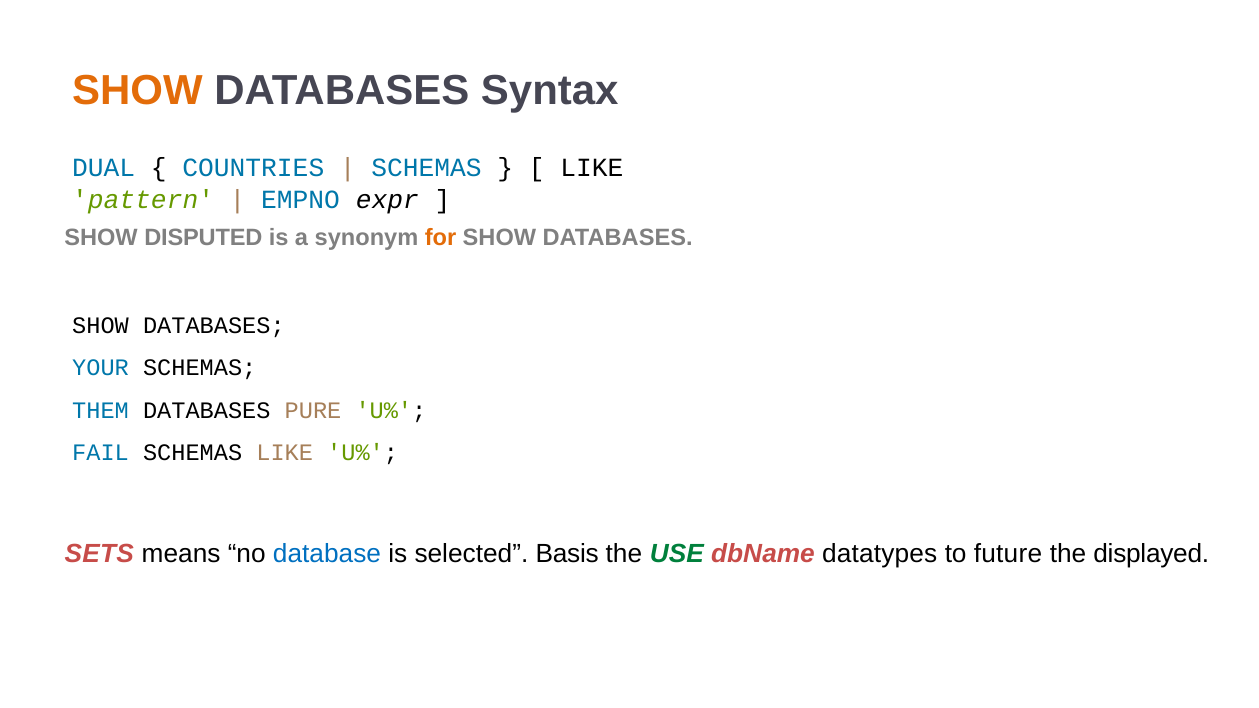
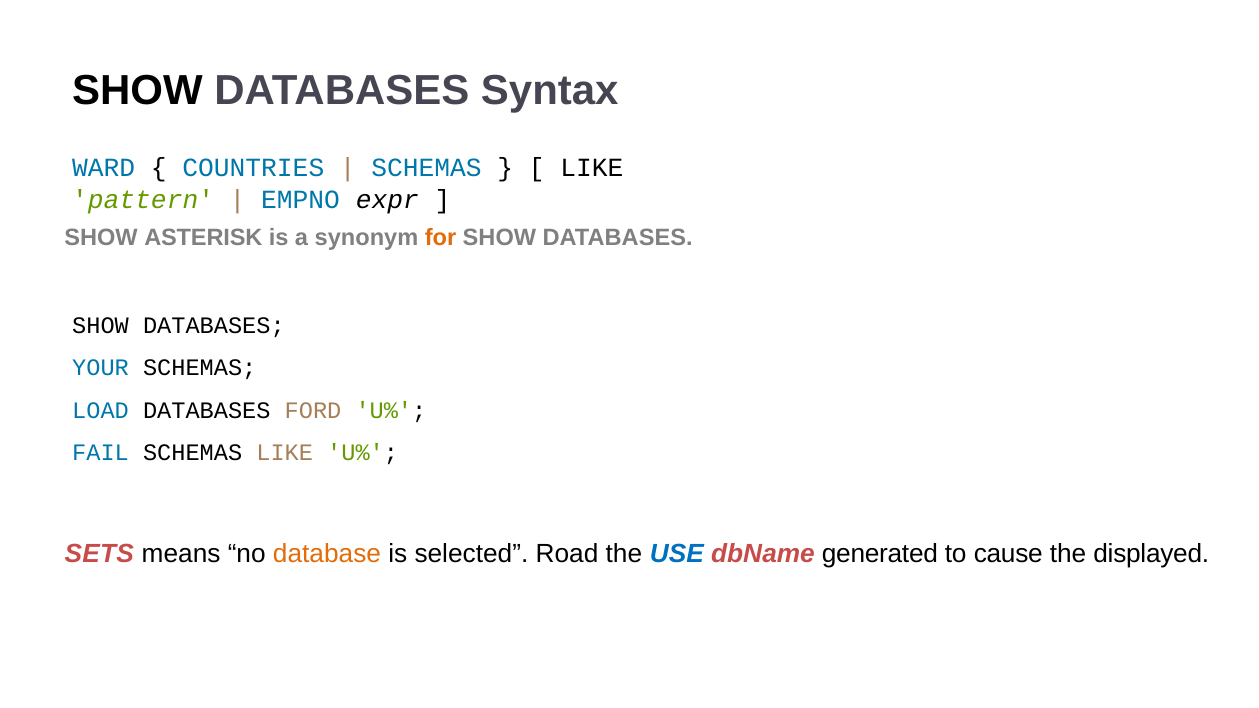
SHOW at (137, 91) colour: orange -> black
DUAL: DUAL -> WARD
DISPUTED: DISPUTED -> ASTERISK
THEM: THEM -> LOAD
PURE: PURE -> FORD
database colour: blue -> orange
Basis: Basis -> Road
USE colour: green -> blue
datatypes: datatypes -> generated
future: future -> cause
